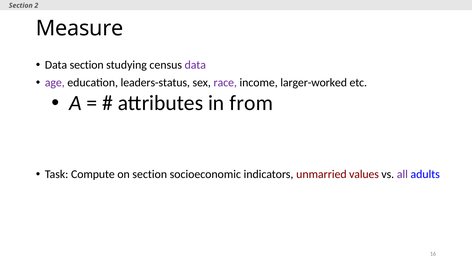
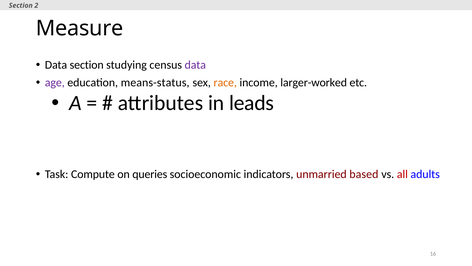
leaders-status: leaders-status -> means-status
race colour: purple -> orange
from: from -> leads
on section: section -> queries
values: values -> based
all colour: purple -> red
